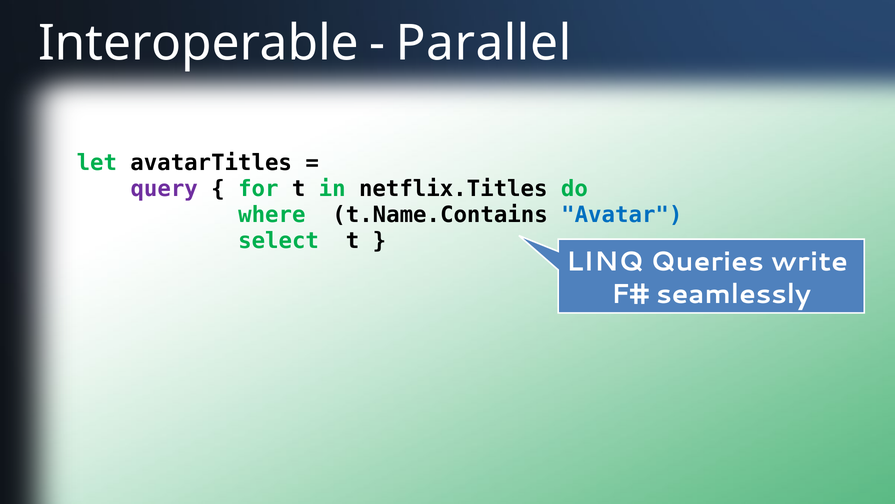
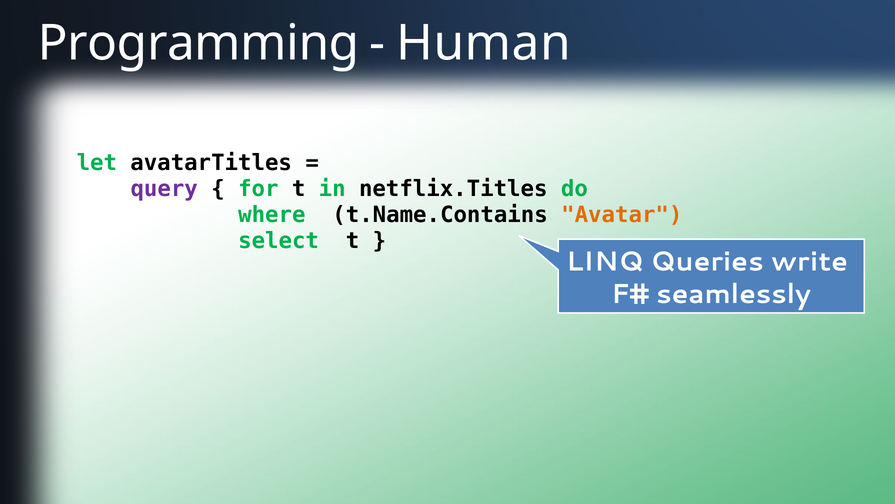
Interoperable: Interoperable -> Programming
Parallel: Parallel -> Human
Avatar colour: blue -> orange
